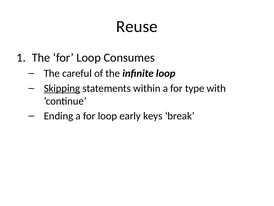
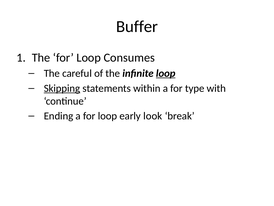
Reuse: Reuse -> Buffer
loop at (166, 73) underline: none -> present
keys: keys -> look
